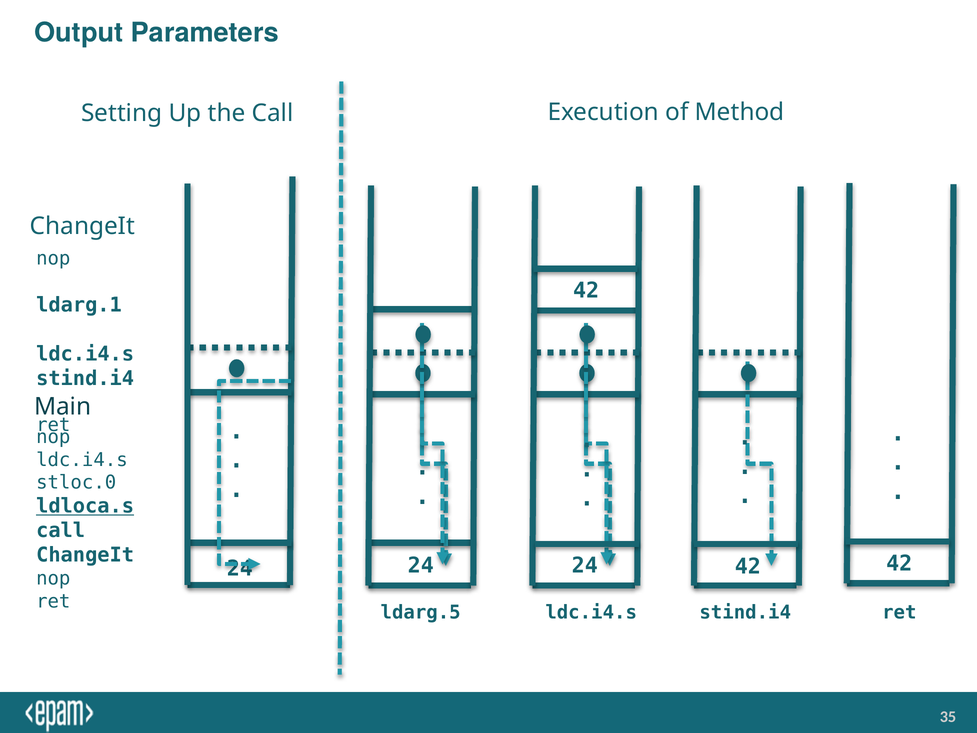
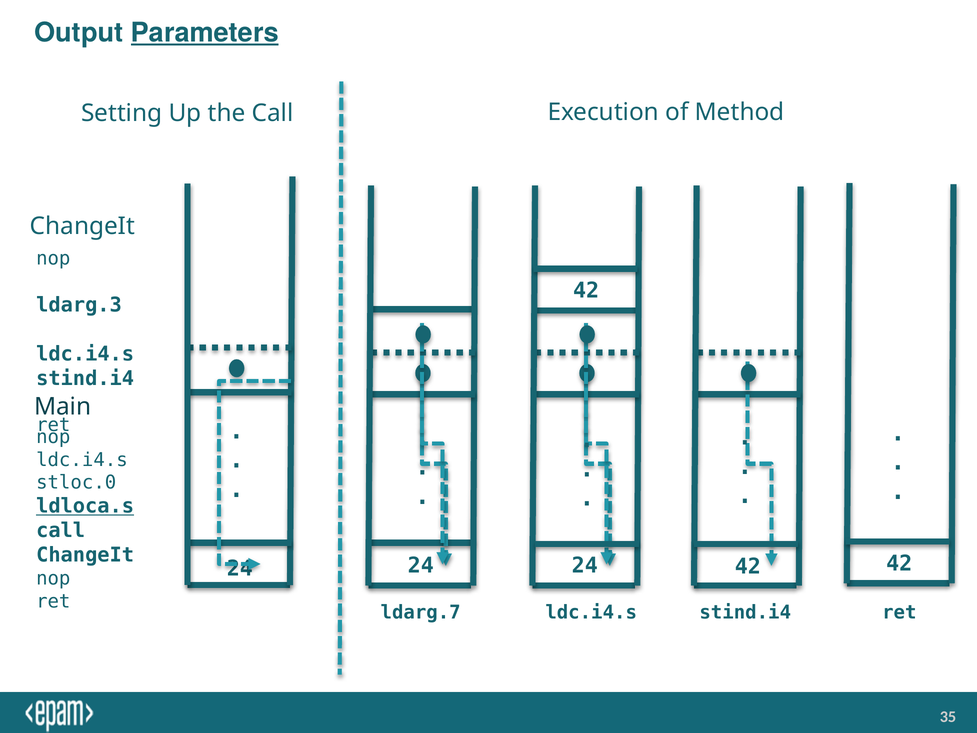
Parameters underline: none -> present
ldarg.1: ldarg.1 -> ldarg.3
ldarg.5: ldarg.5 -> ldarg.7
